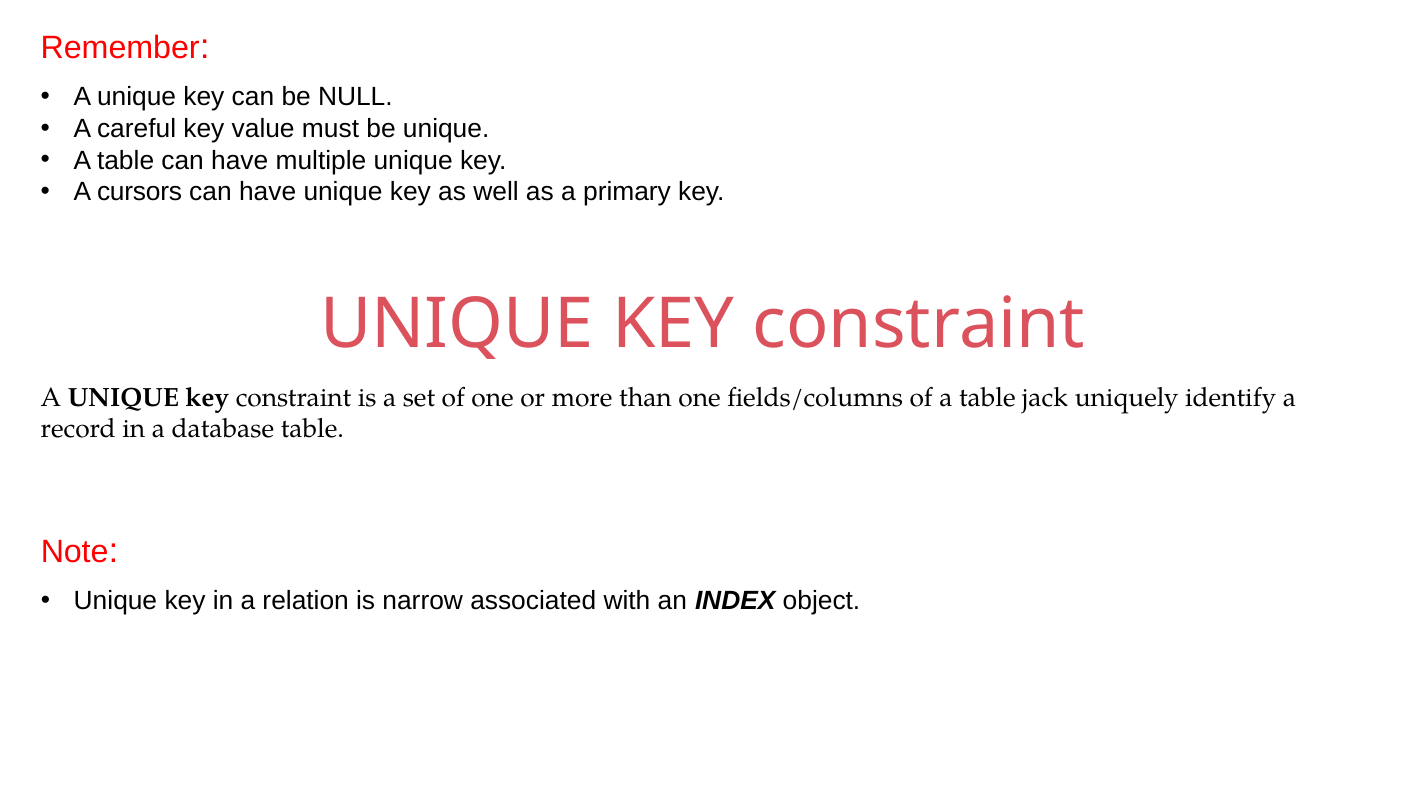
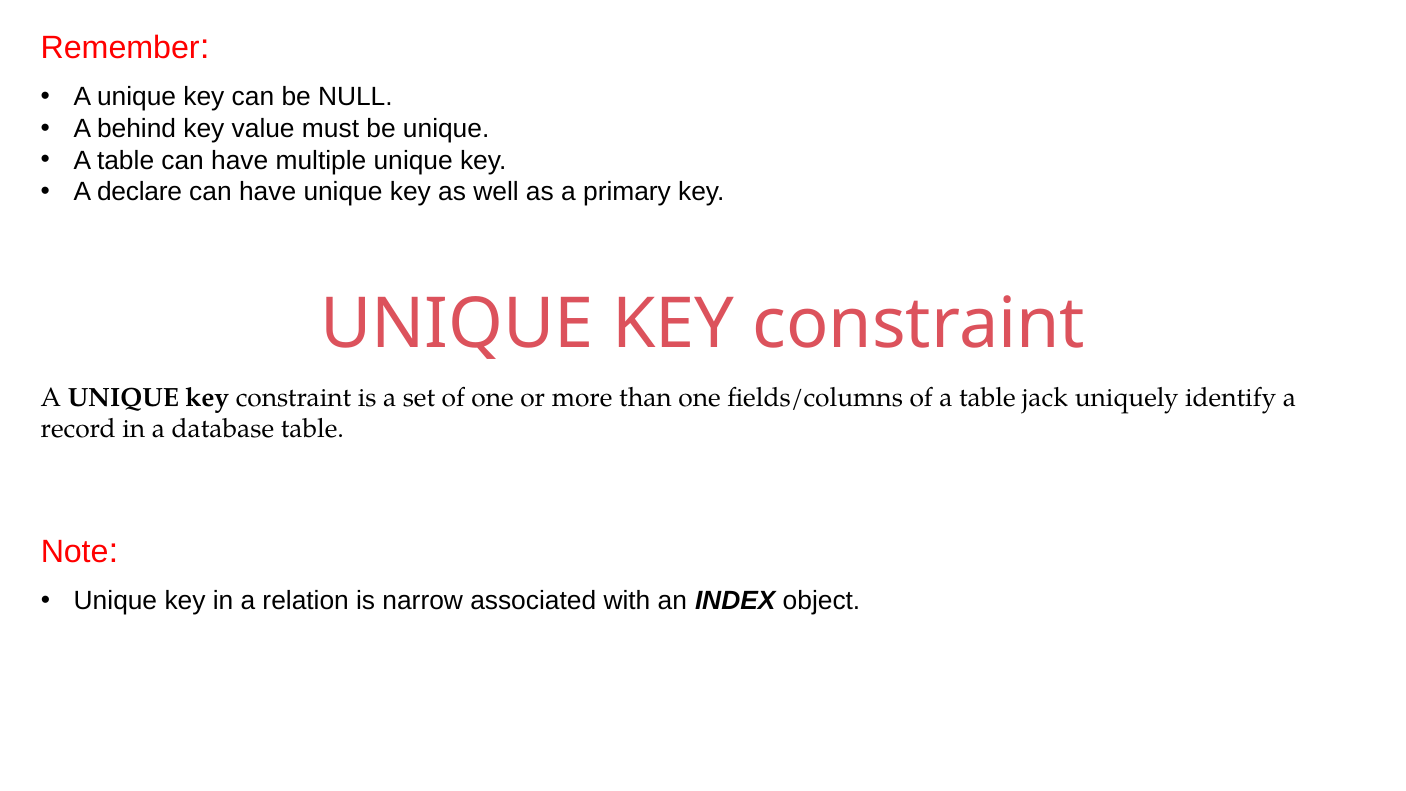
careful: careful -> behind
cursors: cursors -> declare
